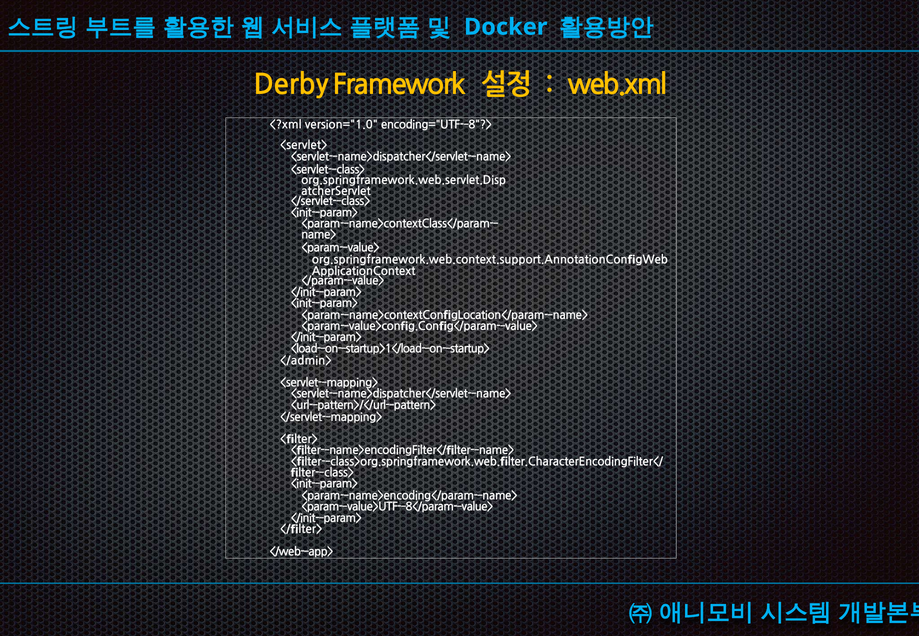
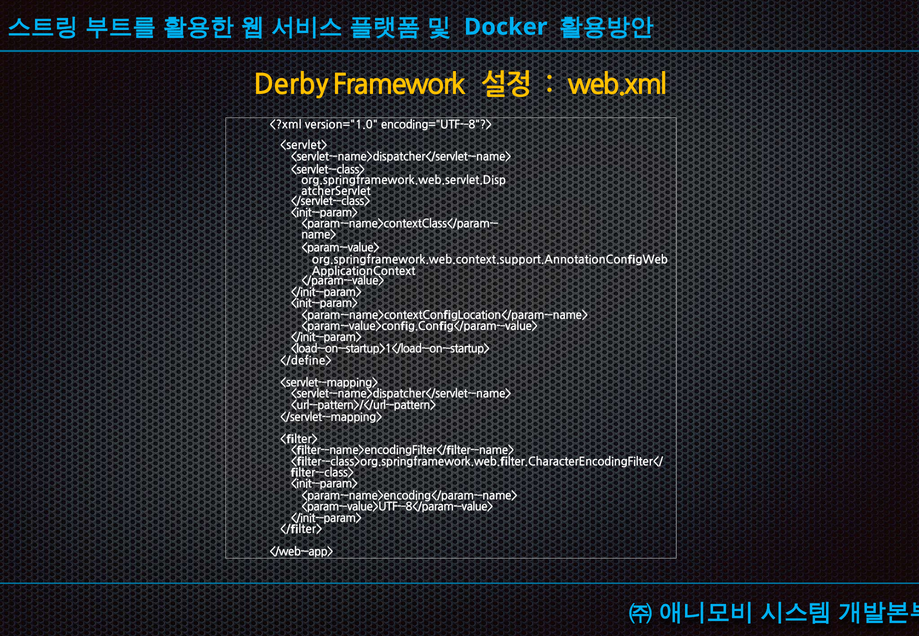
</admin>: </admin> -> </define>
